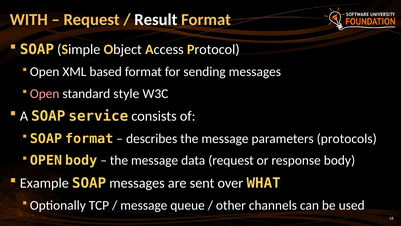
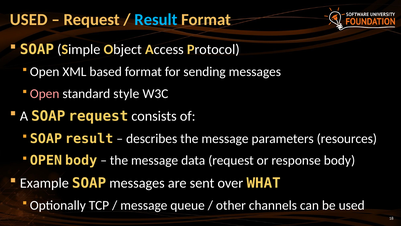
WITH at (29, 19): WITH -> USED
Result at (156, 19) colour: white -> light blue
SOAP service: service -> request
SOAP format: format -> result
protocols: protocols -> resources
